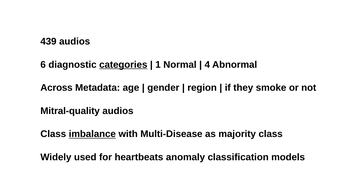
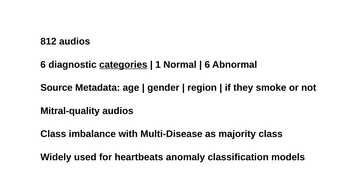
439: 439 -> 812
4 at (207, 65): 4 -> 6
Across: Across -> Source
imbalance underline: present -> none
